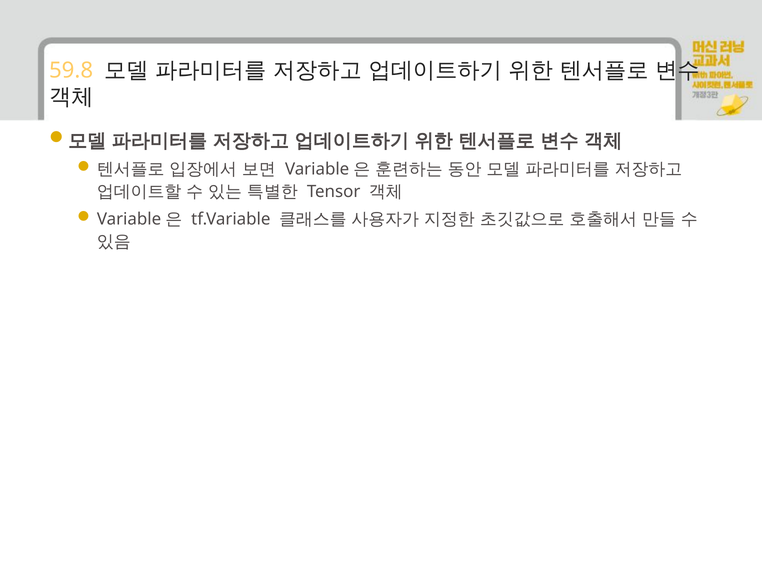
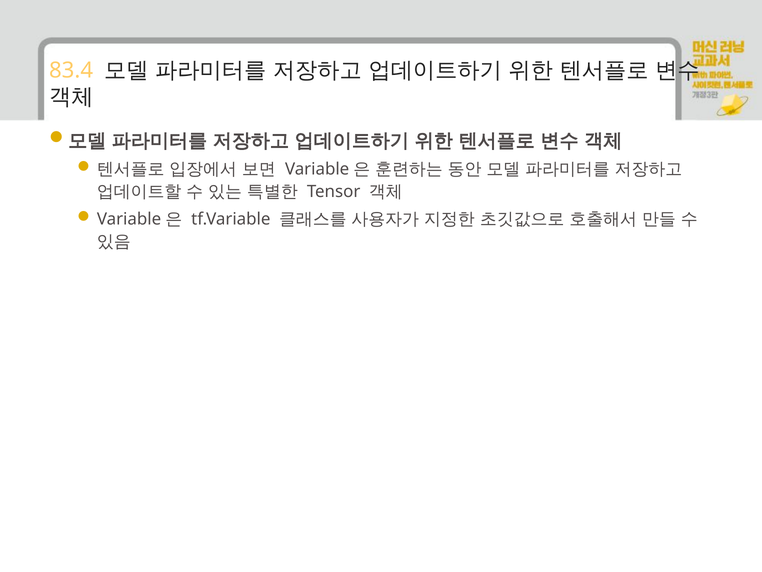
59.8: 59.8 -> 83.4
